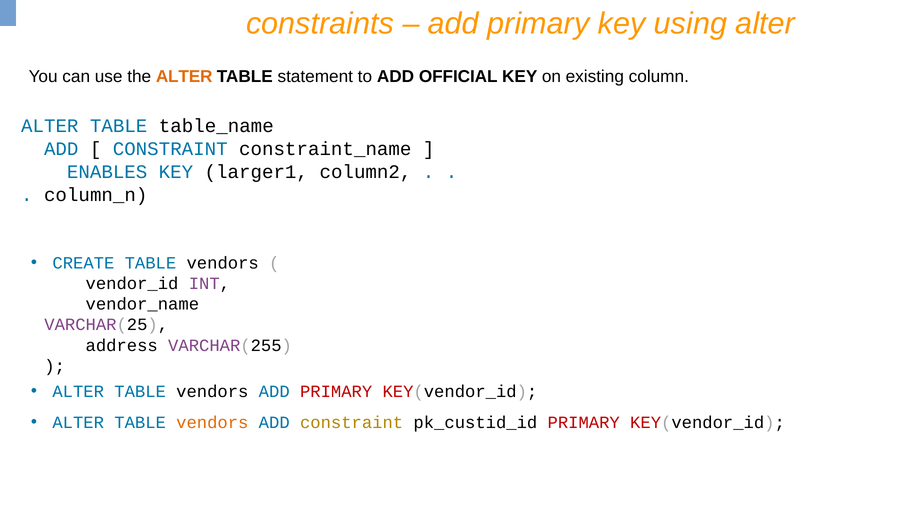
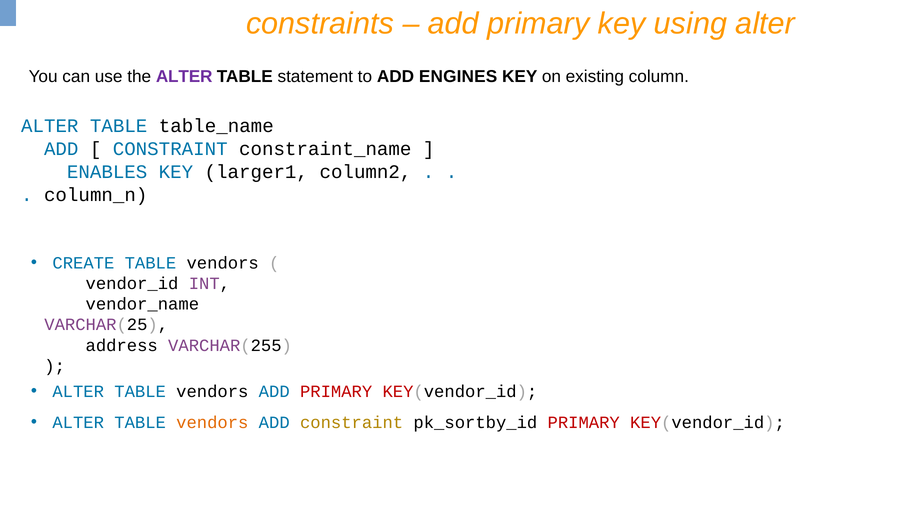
ALTER at (184, 76) colour: orange -> purple
OFFICIAL: OFFICIAL -> ENGINES
pk_custid_id: pk_custid_id -> pk_sortby_id
